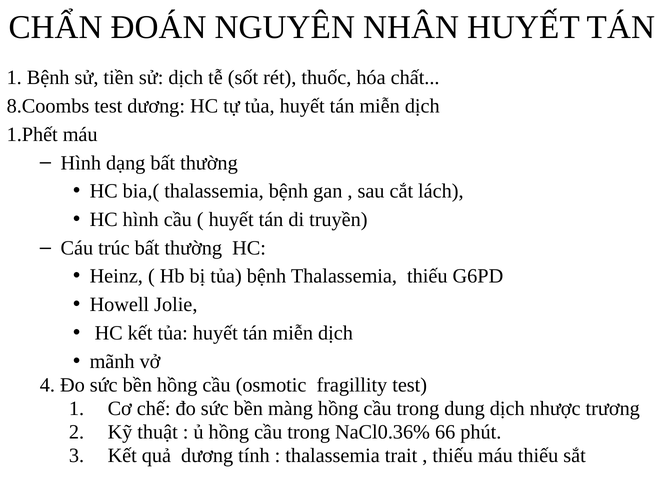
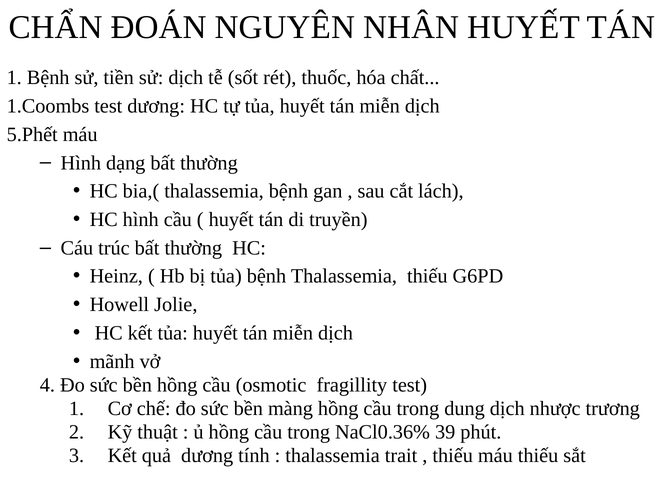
8.Coombs: 8.Coombs -> 1.Coombs
1.Phết: 1.Phết -> 5.Phết
66: 66 -> 39
